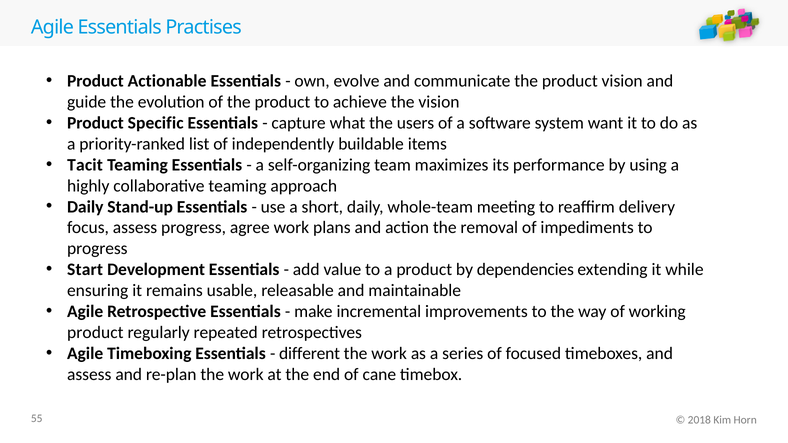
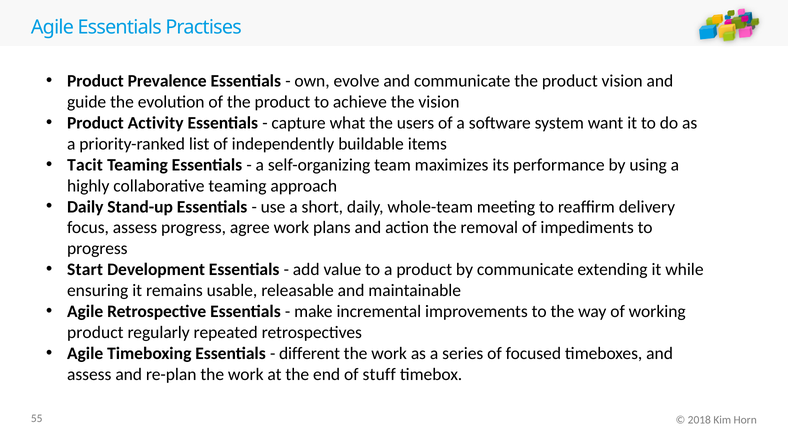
Actionable: Actionable -> Prevalence
Specific: Specific -> Activity
by dependencies: dependencies -> communicate
cane: cane -> stuff
